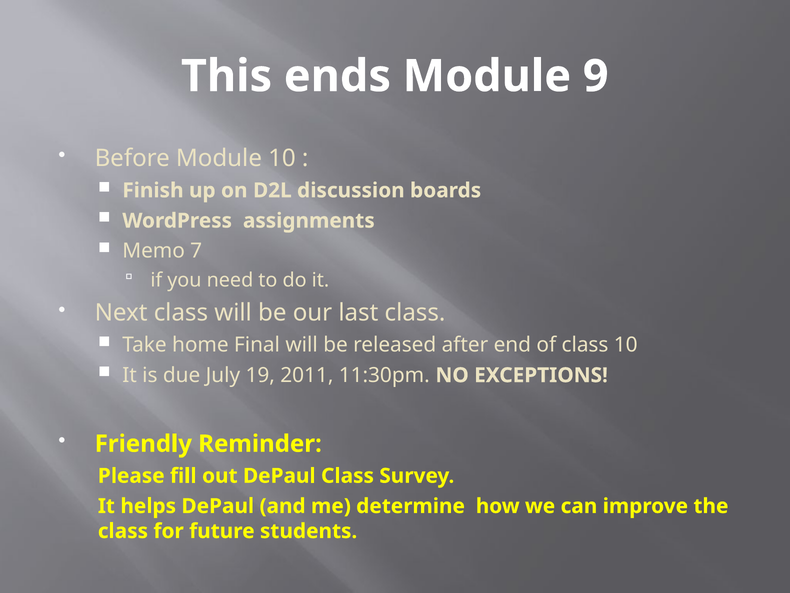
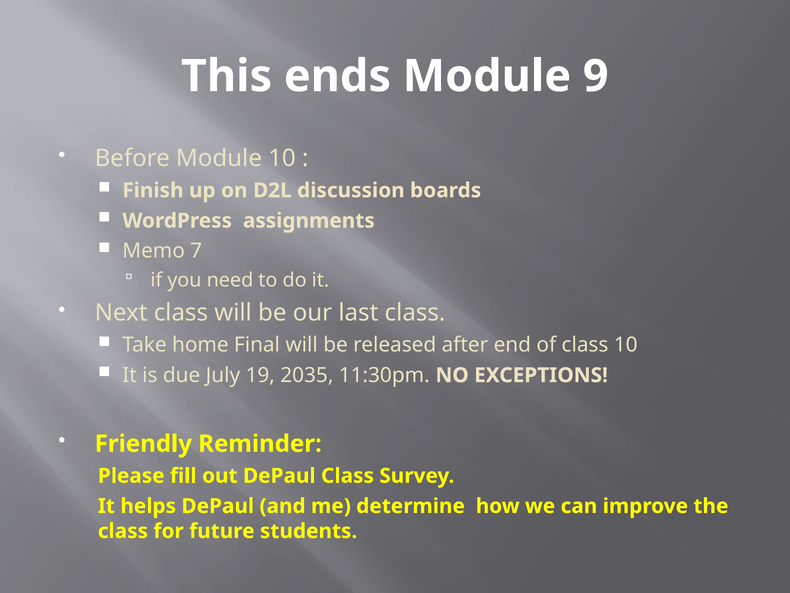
2011: 2011 -> 2035
